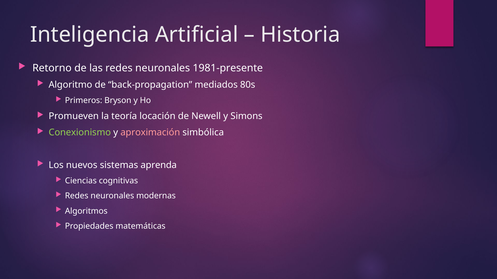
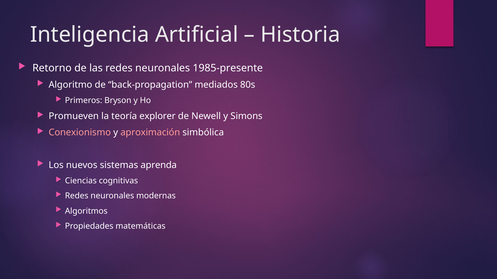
1981-presente: 1981-presente -> 1985-presente
locación: locación -> explorer
Conexionismo colour: light green -> pink
